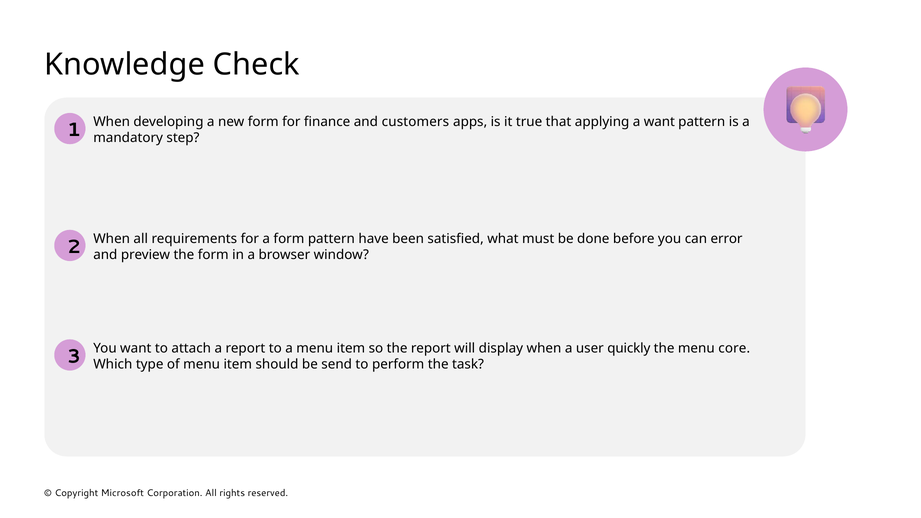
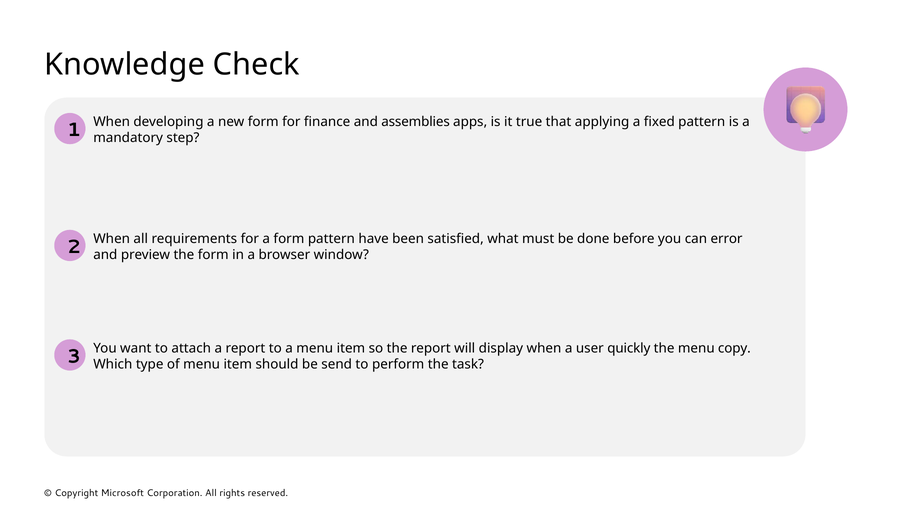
customers: customers -> assemblies
a want: want -> fixed
core: core -> copy
